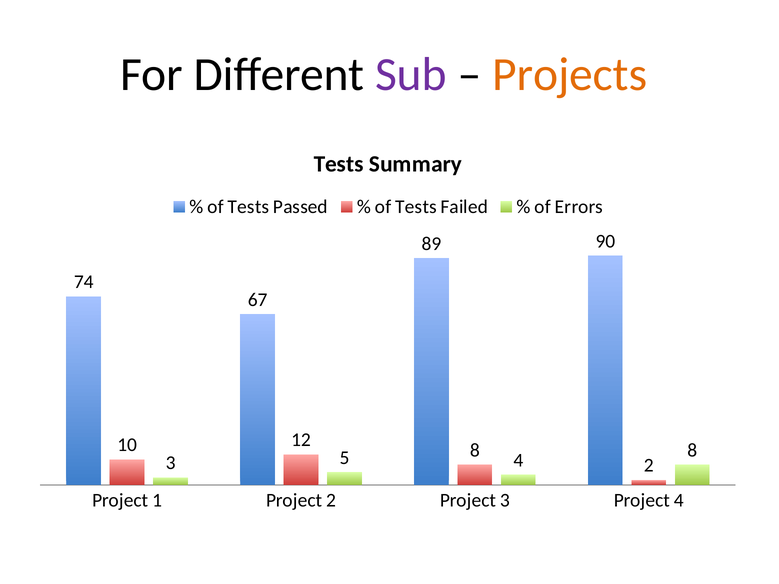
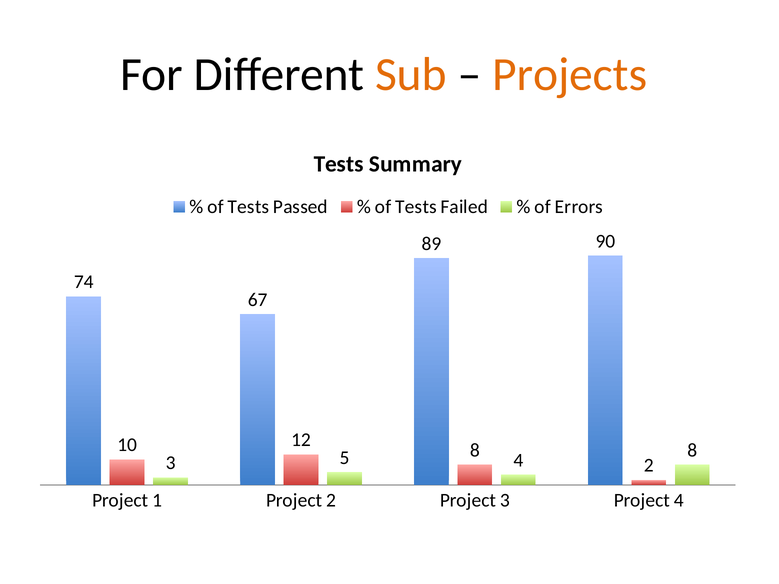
Sub colour: purple -> orange
